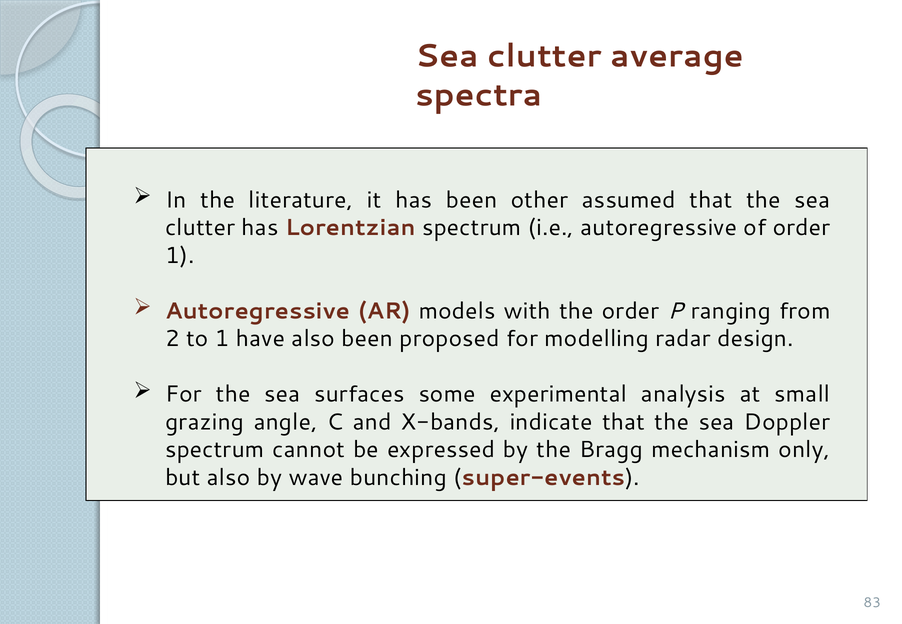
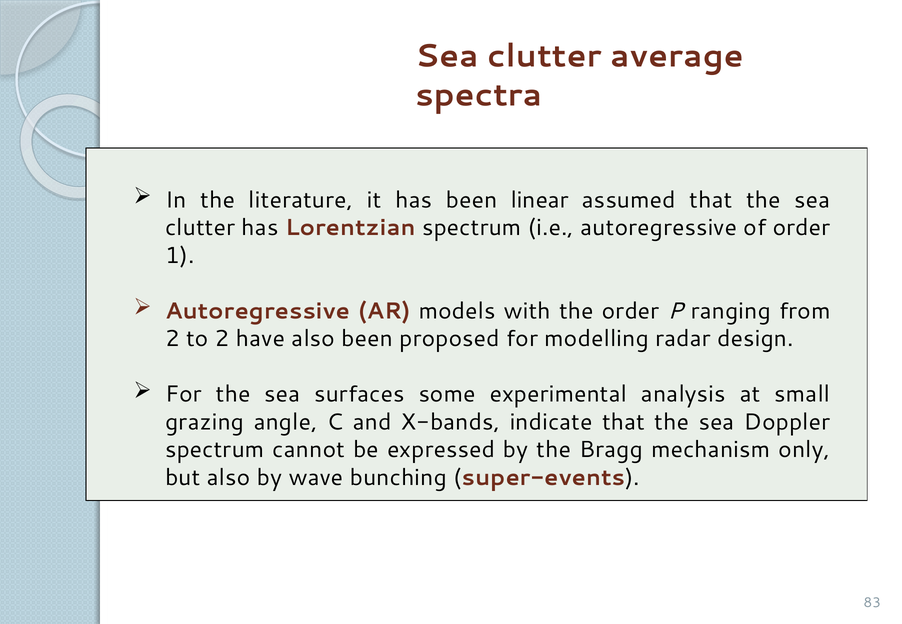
other: other -> linear
to 1: 1 -> 2
